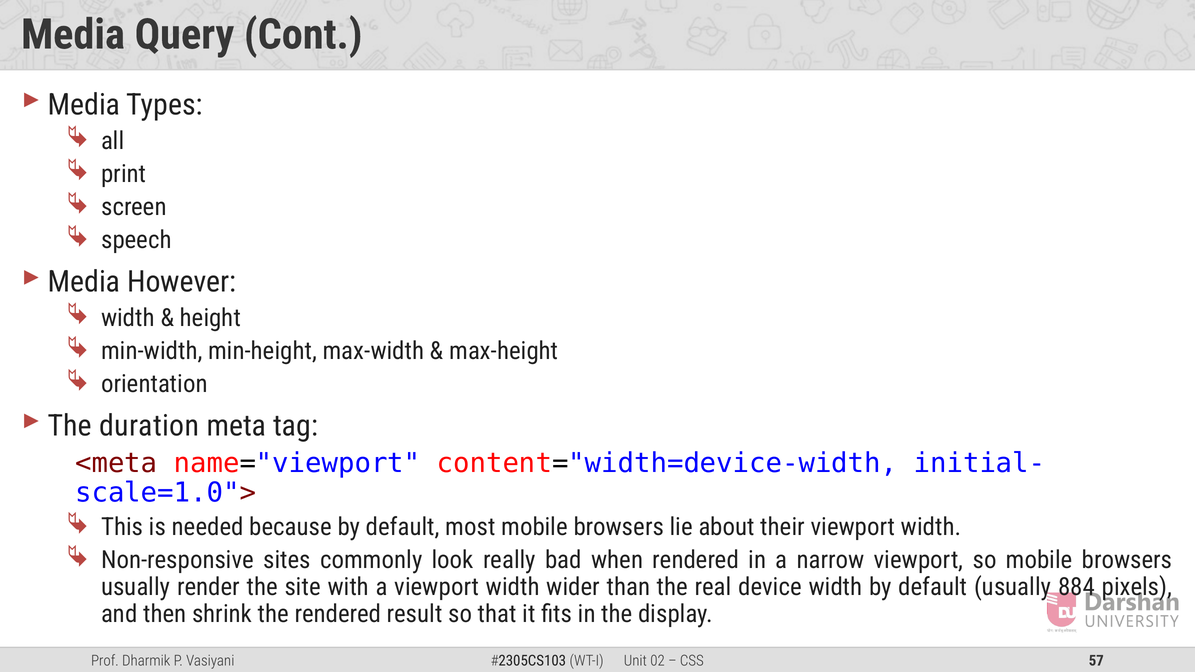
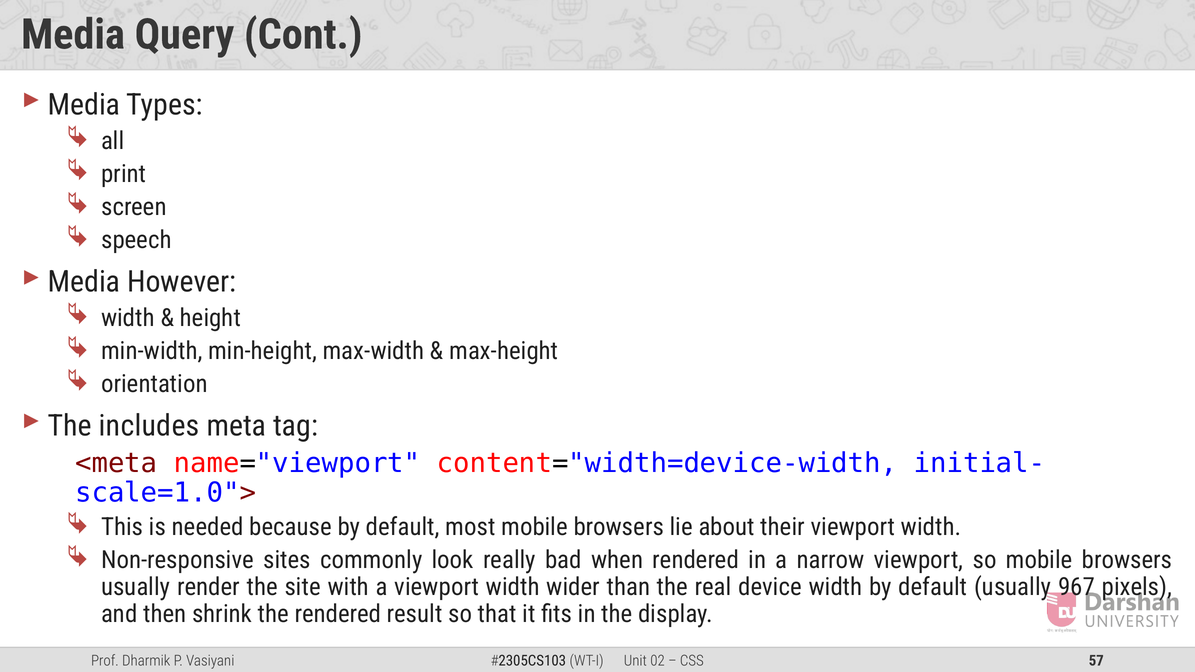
duration: duration -> includes
884: 884 -> 967
